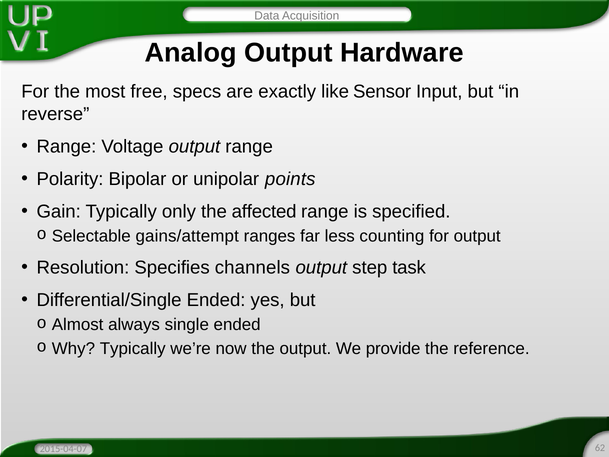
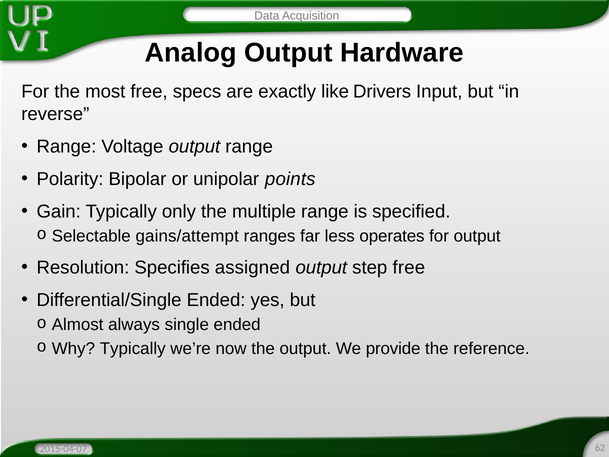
Sensor: Sensor -> Drivers
affected: affected -> multiple
counting: counting -> operates
channels: channels -> assigned
step task: task -> free
